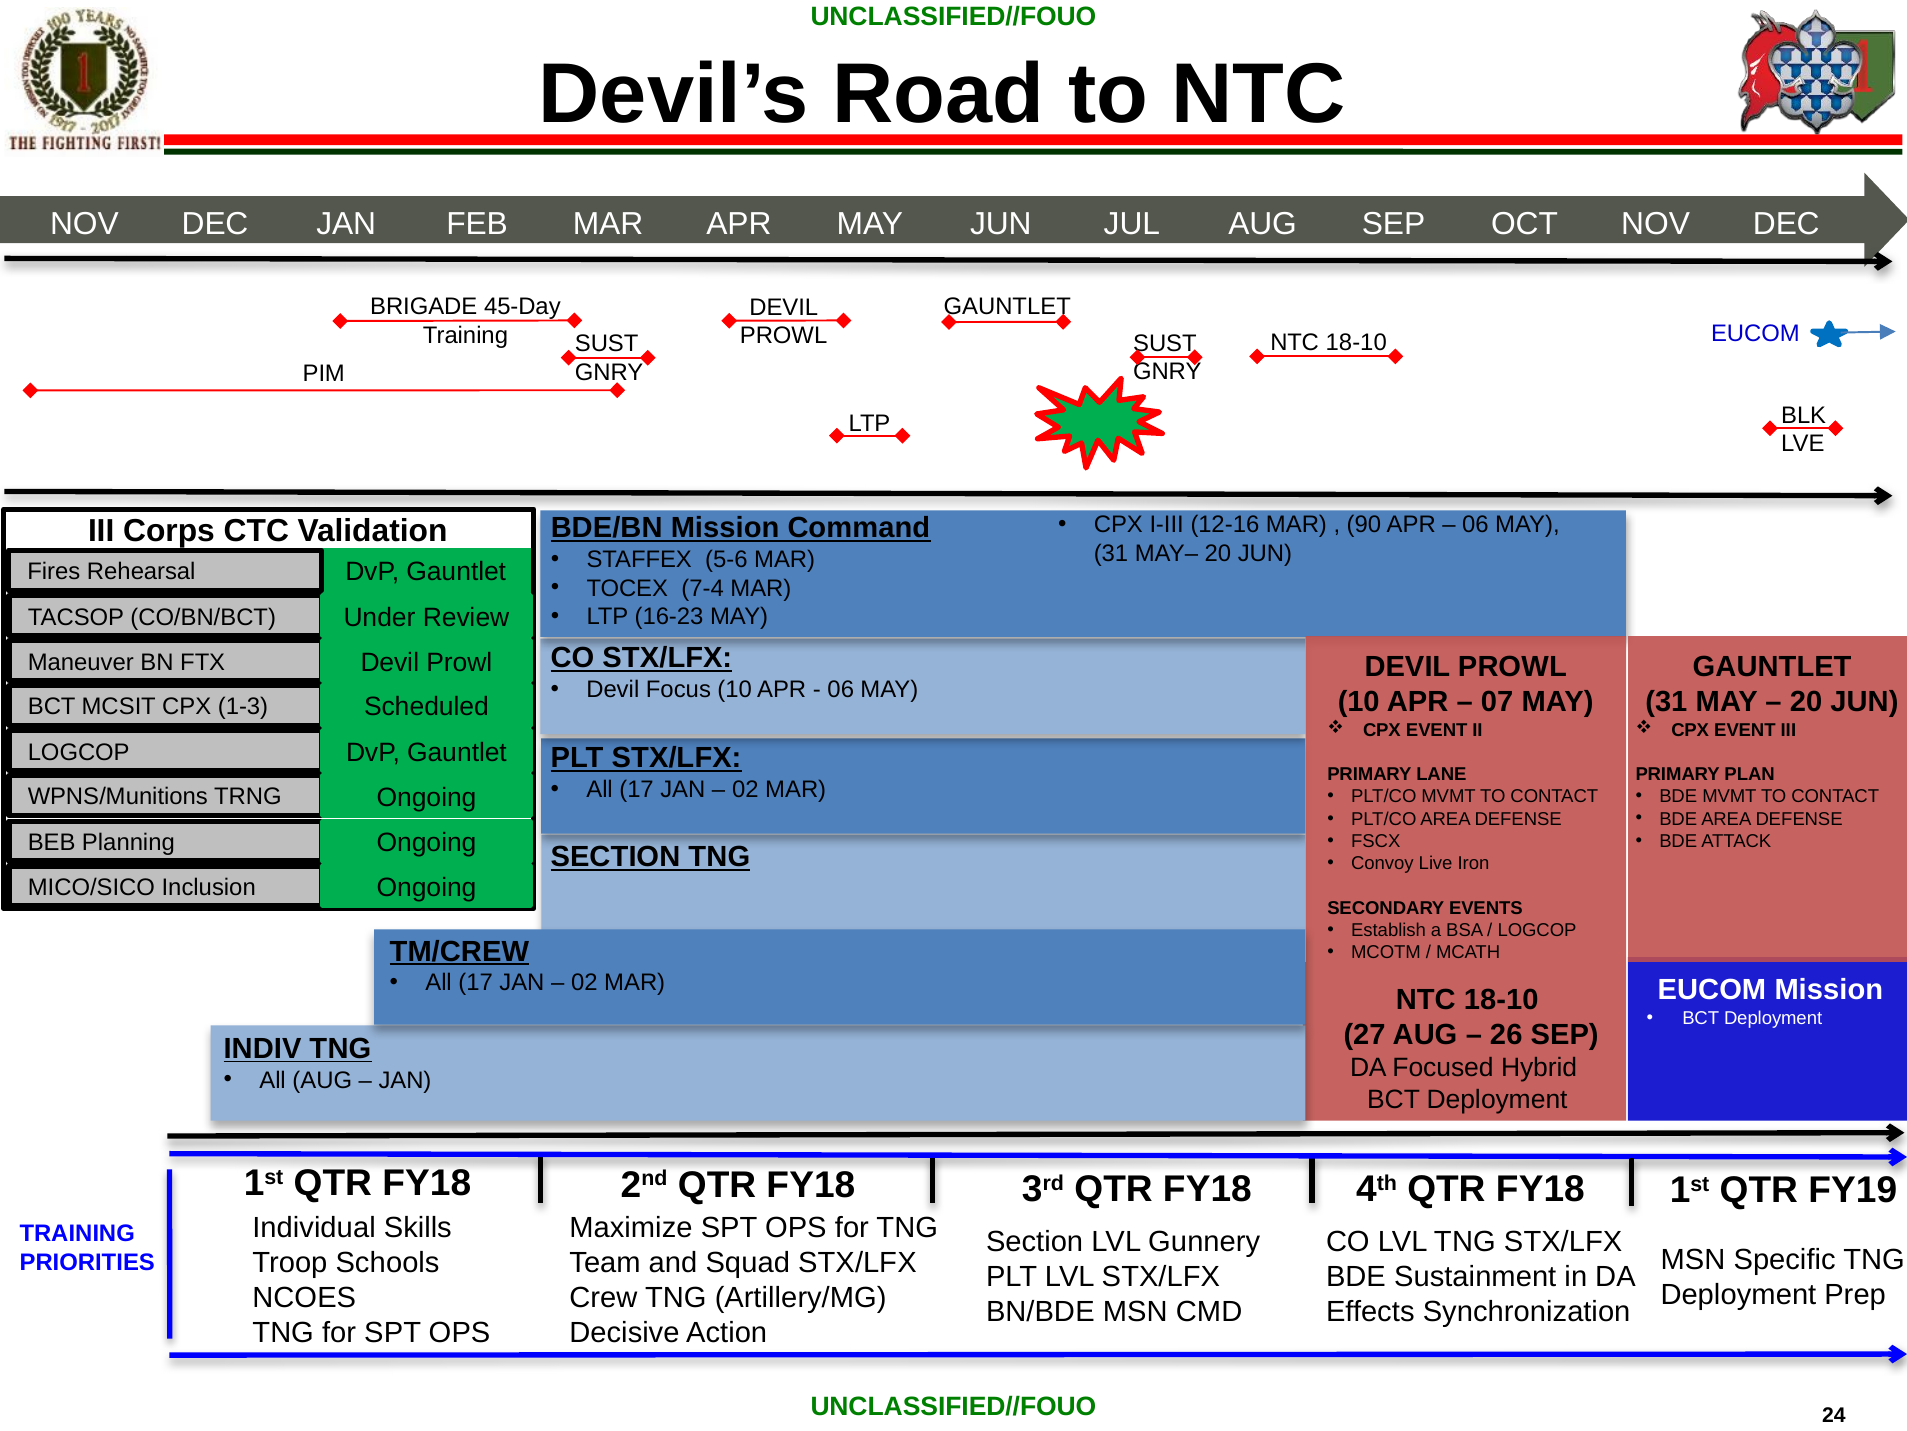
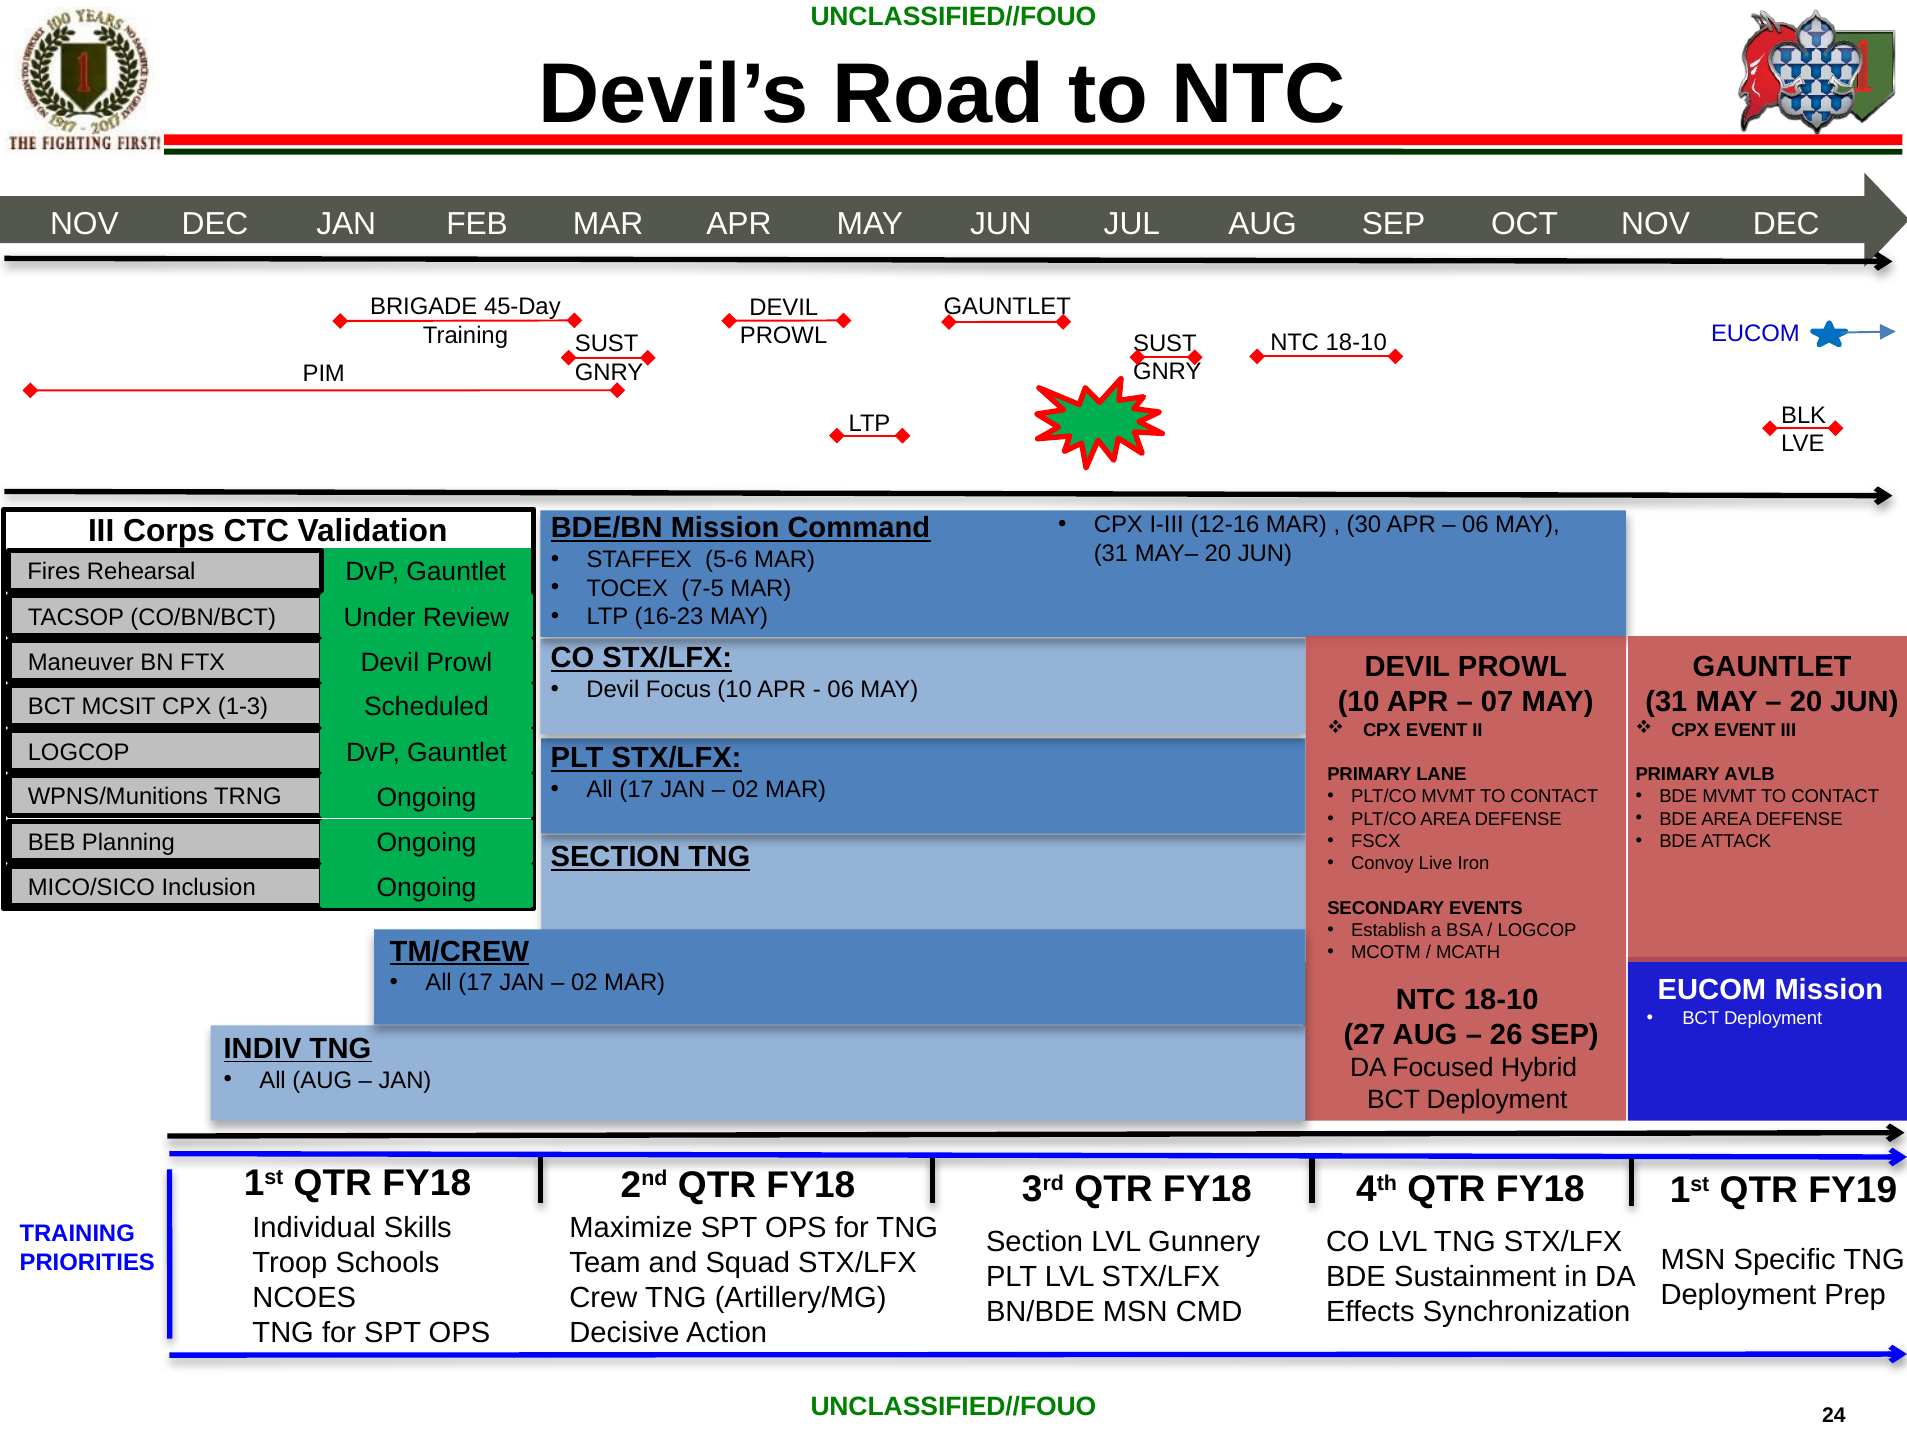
90: 90 -> 30
7-4: 7-4 -> 7-5
PLAN: PLAN -> AVLB
